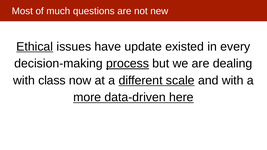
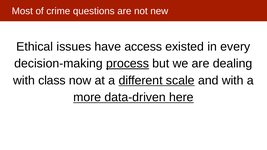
much: much -> crime
Ethical underline: present -> none
update: update -> access
